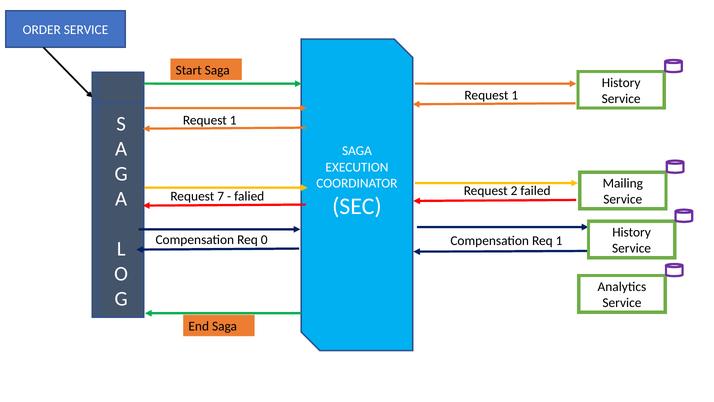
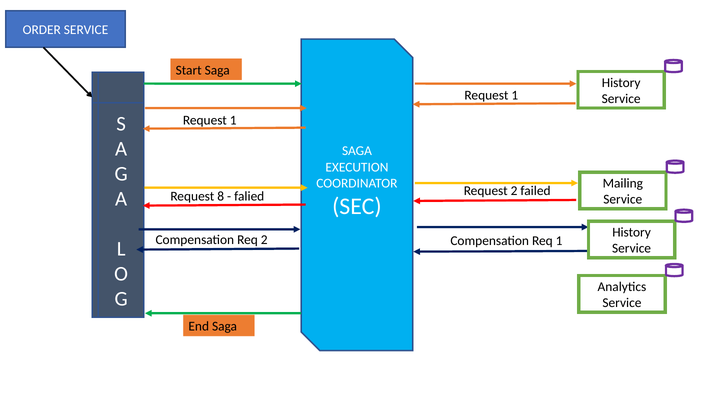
7: 7 -> 8
Req 0: 0 -> 2
